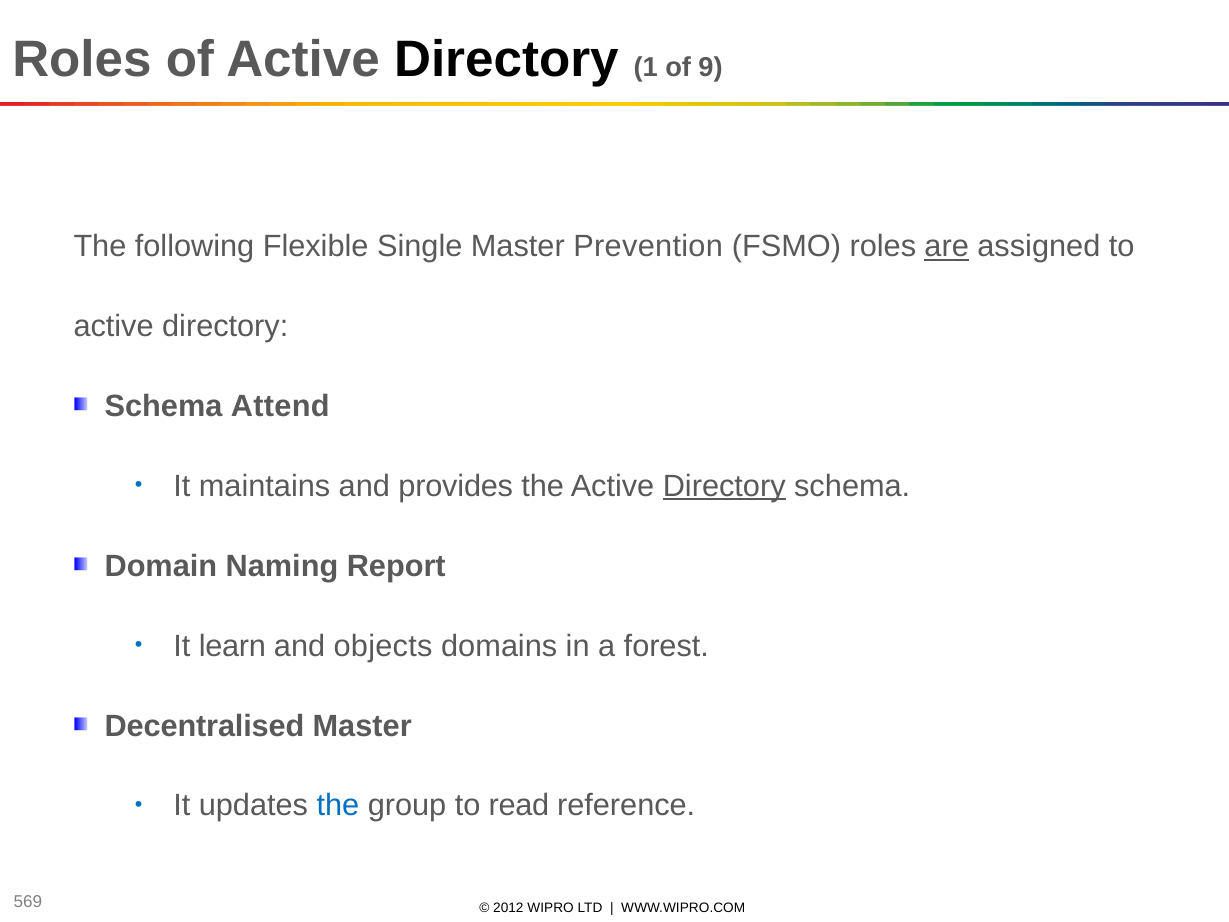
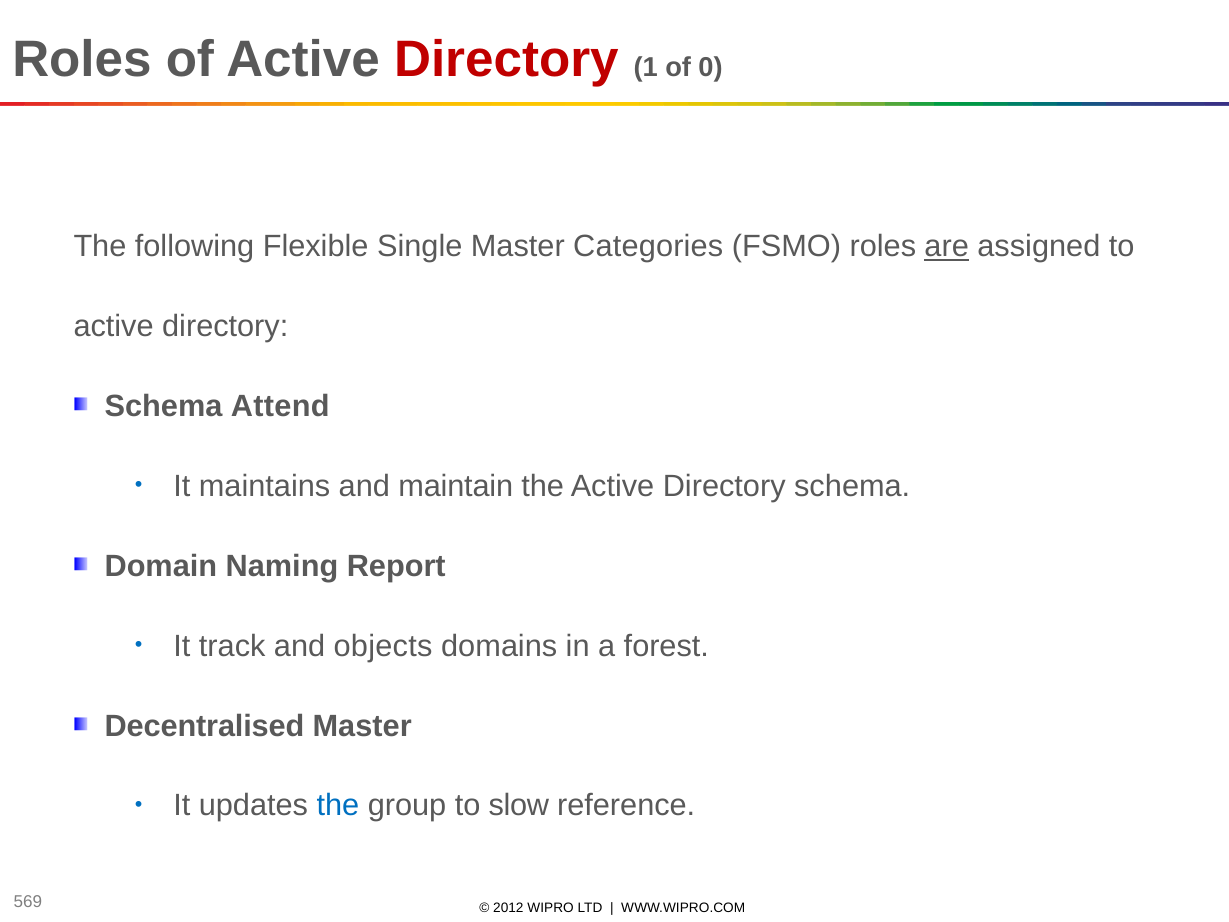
Directory at (506, 60) colour: black -> red
9: 9 -> 0
Prevention: Prevention -> Categories
provides: provides -> maintain
Directory at (724, 486) underline: present -> none
learn: learn -> track
read: read -> slow
